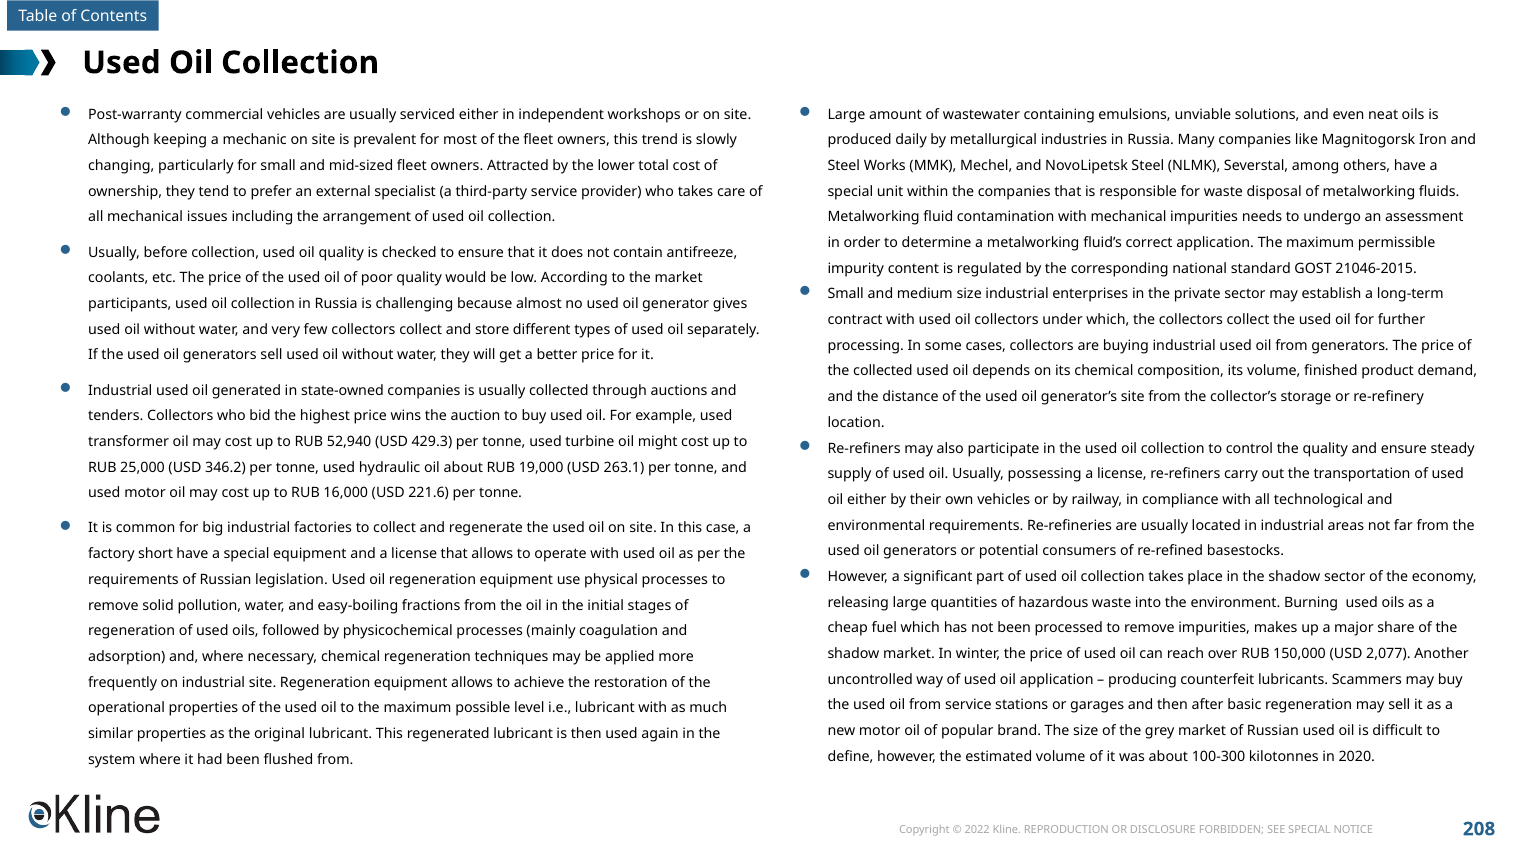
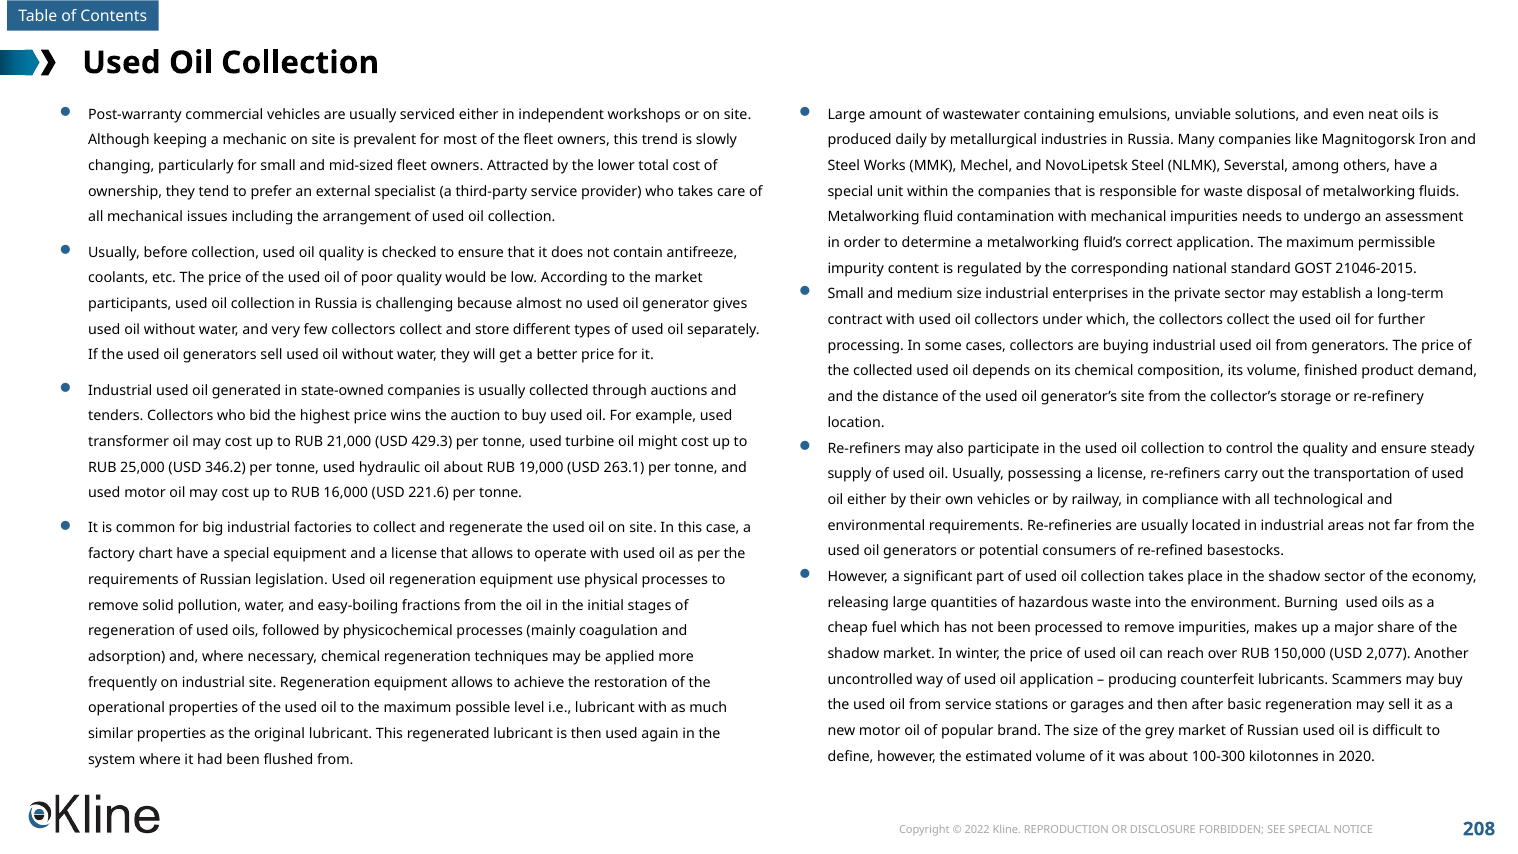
52,940: 52,940 -> 21,000
short: short -> chart
